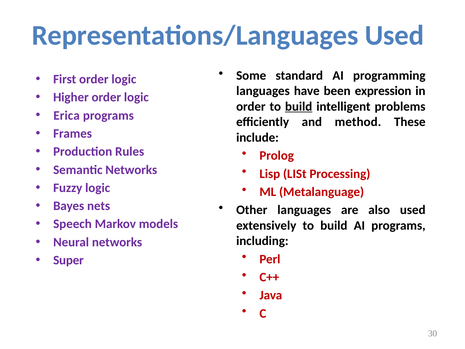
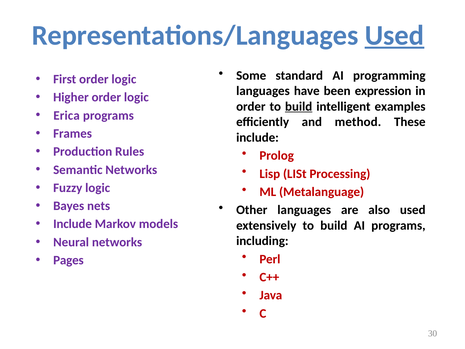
Used at (394, 35) underline: none -> present
problems: problems -> examples
Speech at (72, 224): Speech -> Include
Super: Super -> Pages
